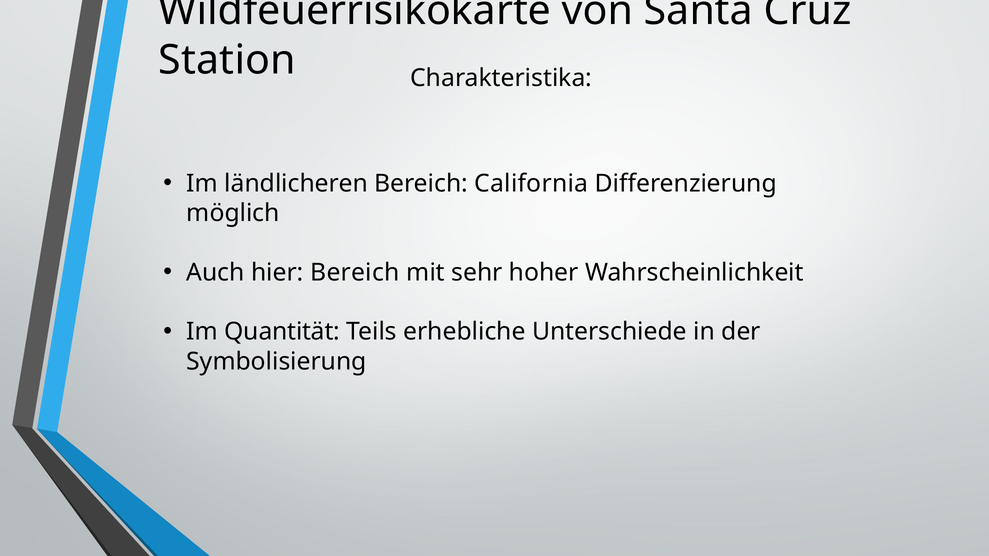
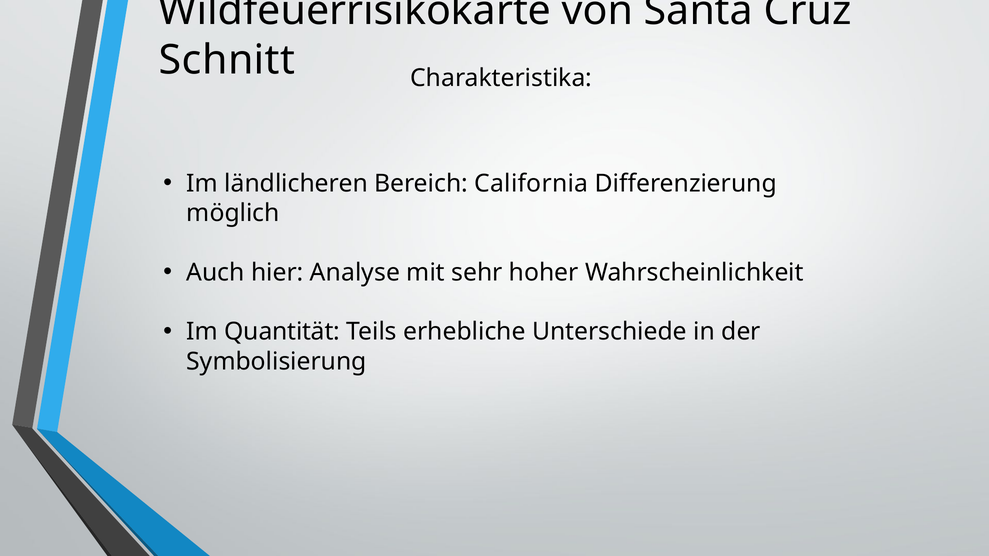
Station: Station -> Schnitt
hier Bereich: Bereich -> Analyse
